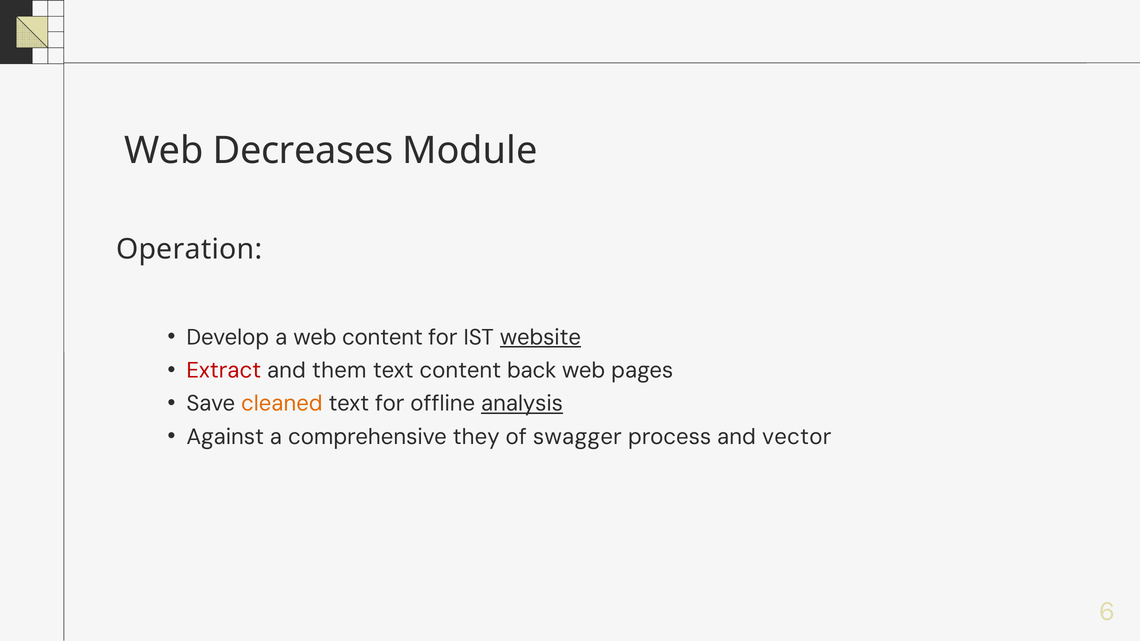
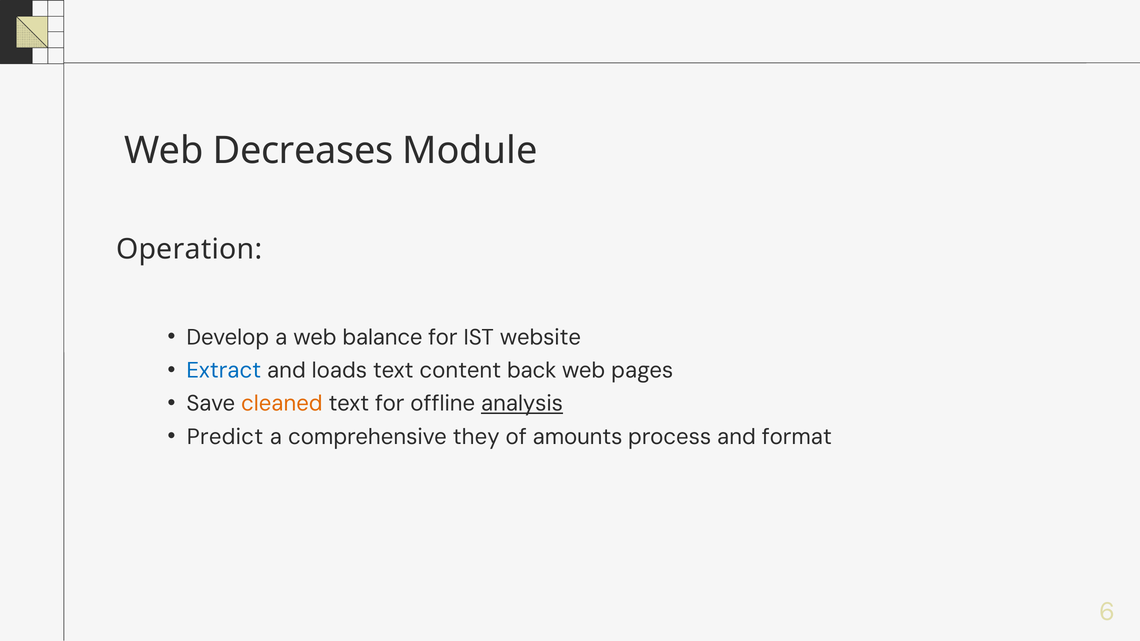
web content: content -> balance
website underline: present -> none
Extract colour: red -> blue
them: them -> loads
Against: Against -> Predict
swagger: swagger -> amounts
vector: vector -> format
